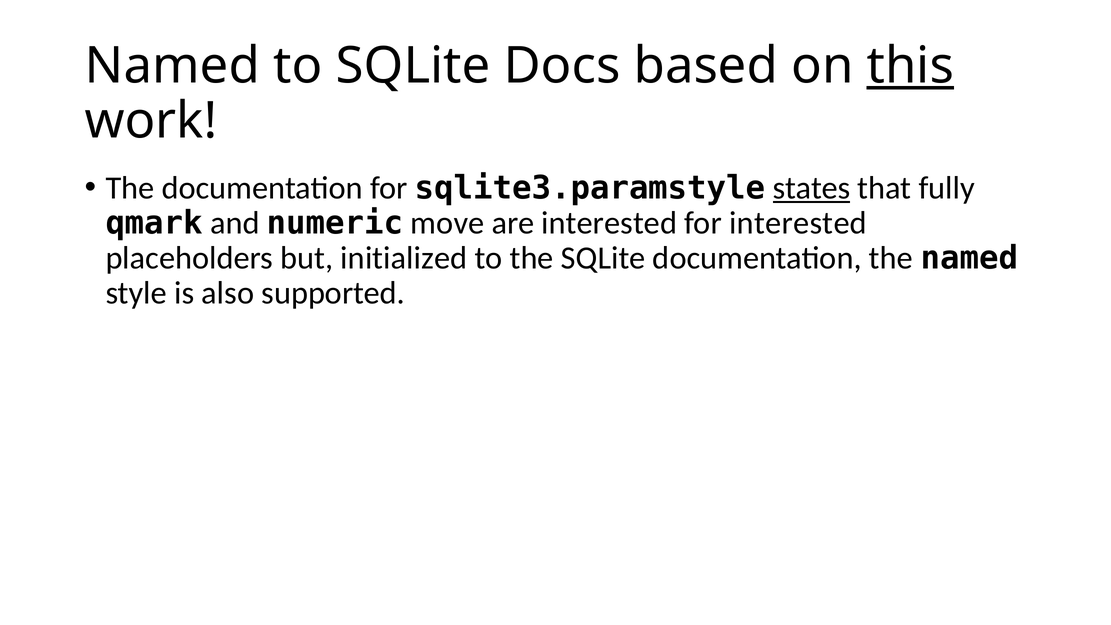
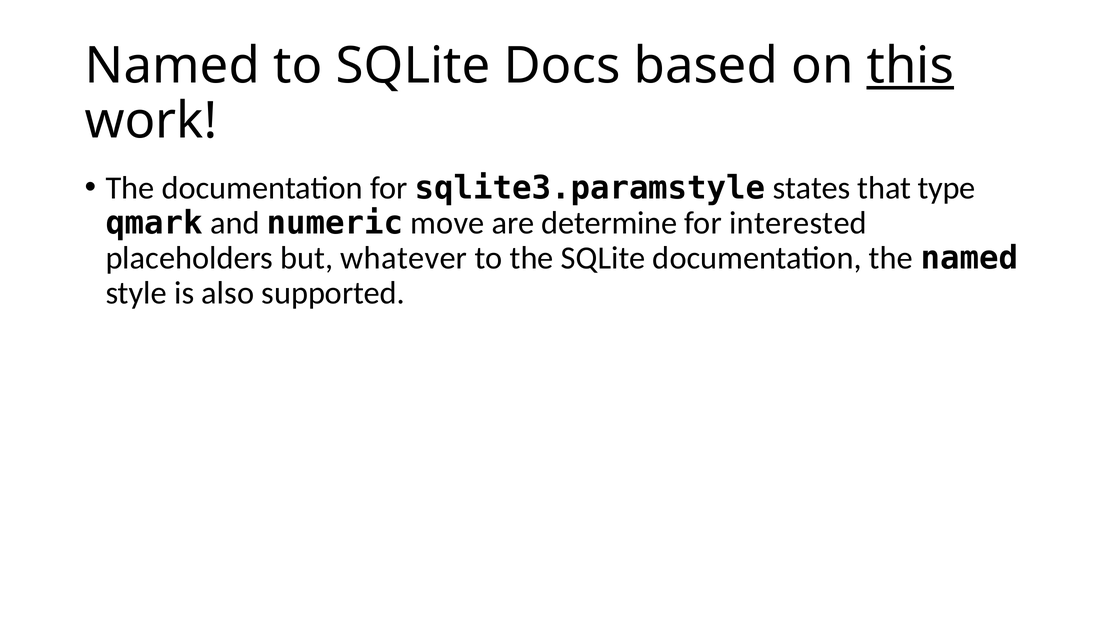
states underline: present -> none
fully: fully -> type
are interested: interested -> determine
initialized: initialized -> whatever
